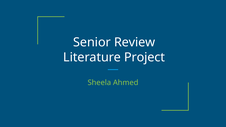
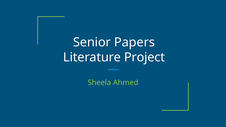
Review: Review -> Papers
